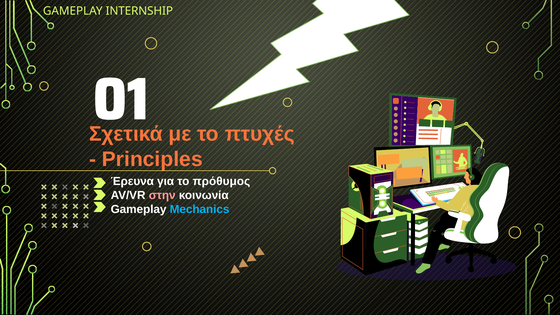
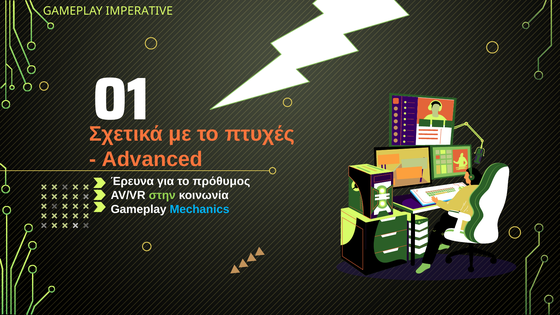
INTERNSHIP: INTERNSHIP -> IMPERATIVE
Principles: Principles -> Advanced
στην colour: pink -> light green
